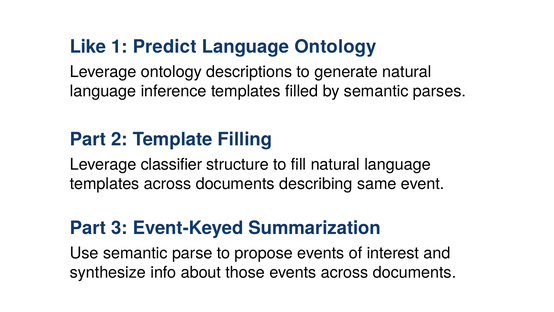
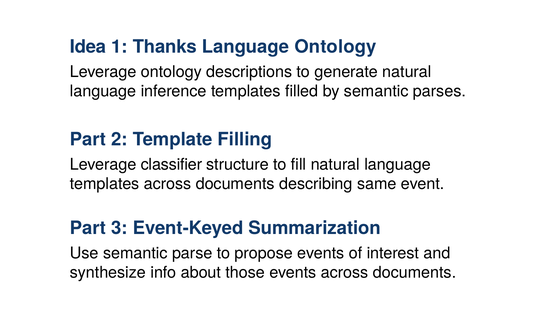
Like: Like -> Idea
Predict: Predict -> Thanks
